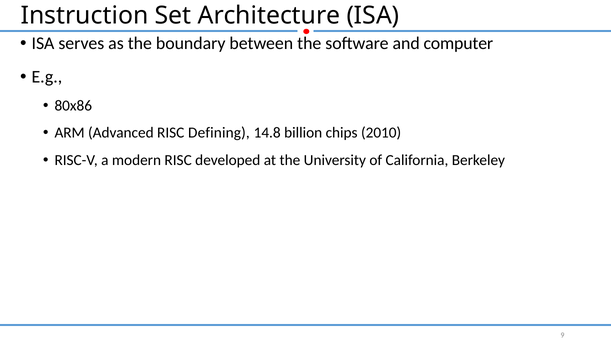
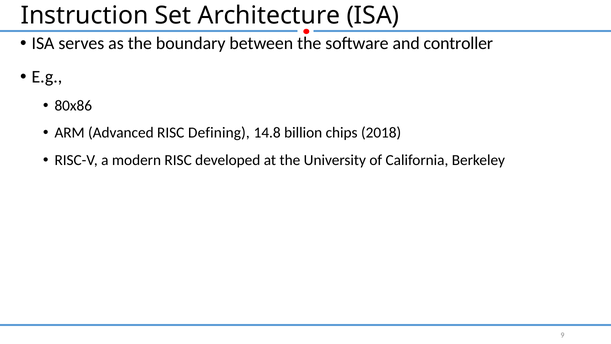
computer: computer -> controller
2010: 2010 -> 2018
